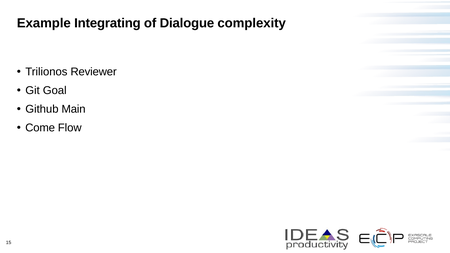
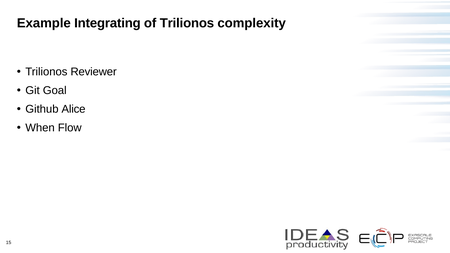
of Dialogue: Dialogue -> Trilionos
Main: Main -> Alice
Come: Come -> When
